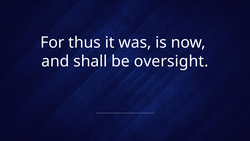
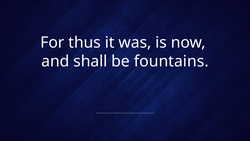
oversight: oversight -> fountains
